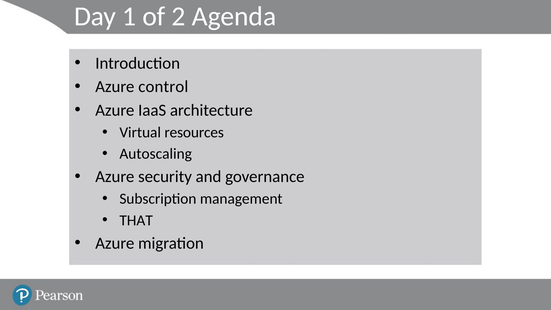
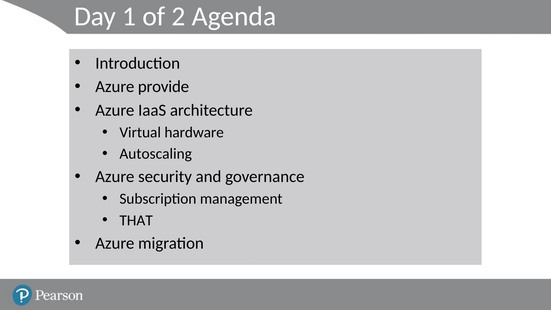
control: control -> provide
resources: resources -> hardware
